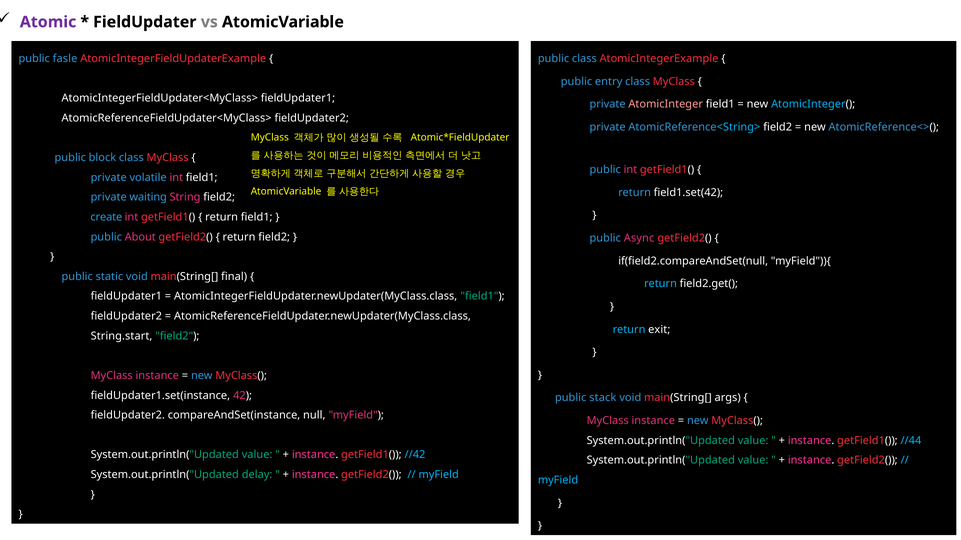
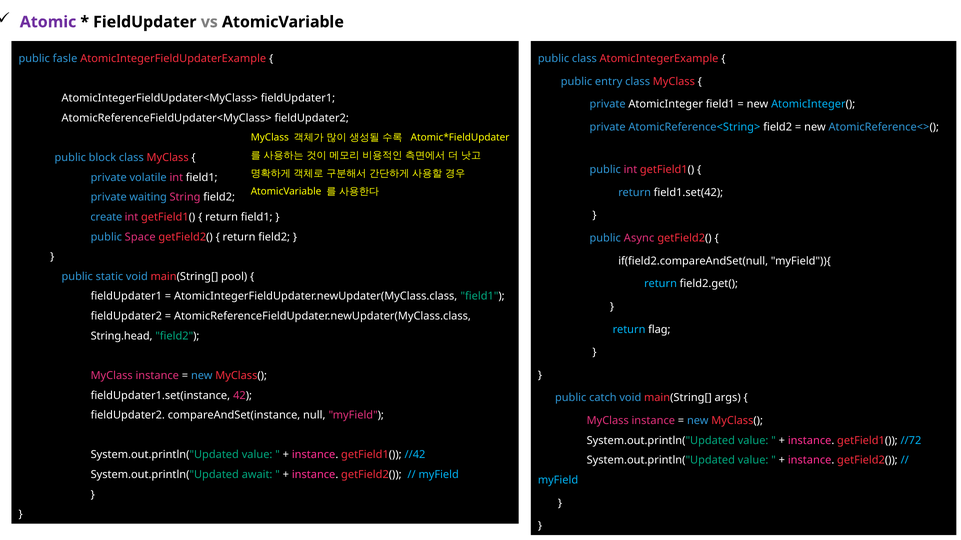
AtomicInteger colour: pink -> white
About: About -> Space
final: final -> pool
exit: exit -> flag
String.start: String.start -> String.head
stack: stack -> catch
//44: //44 -> //72
delay: delay -> await
